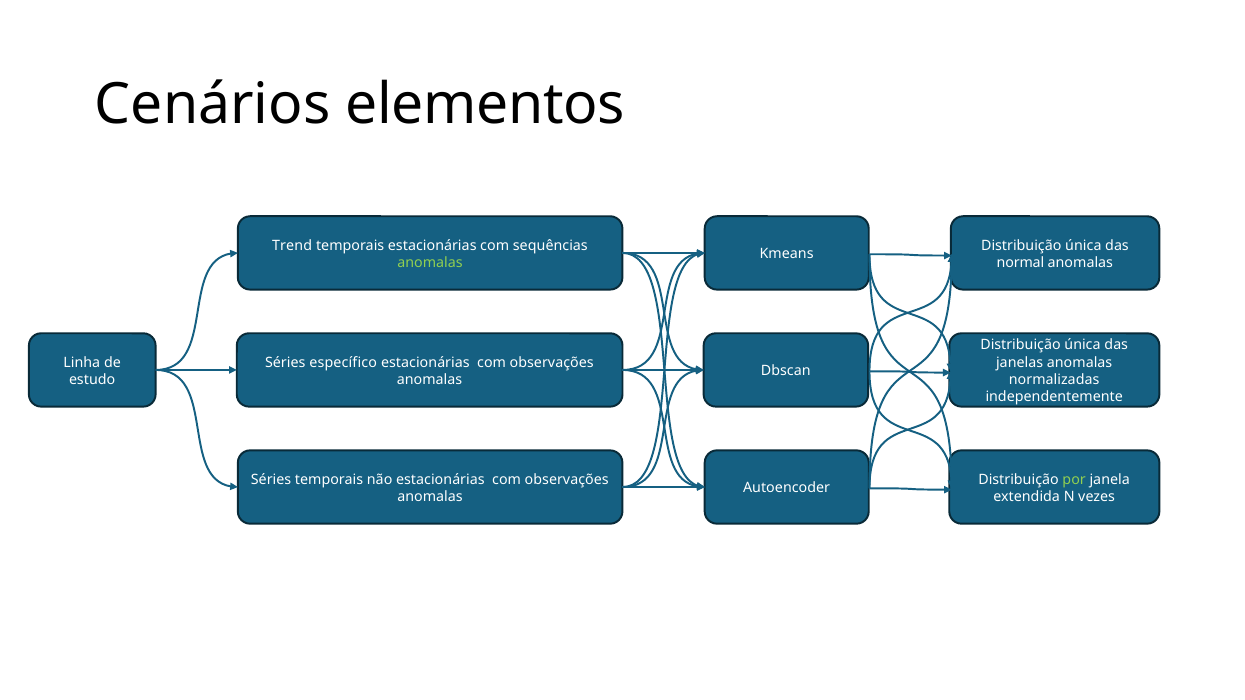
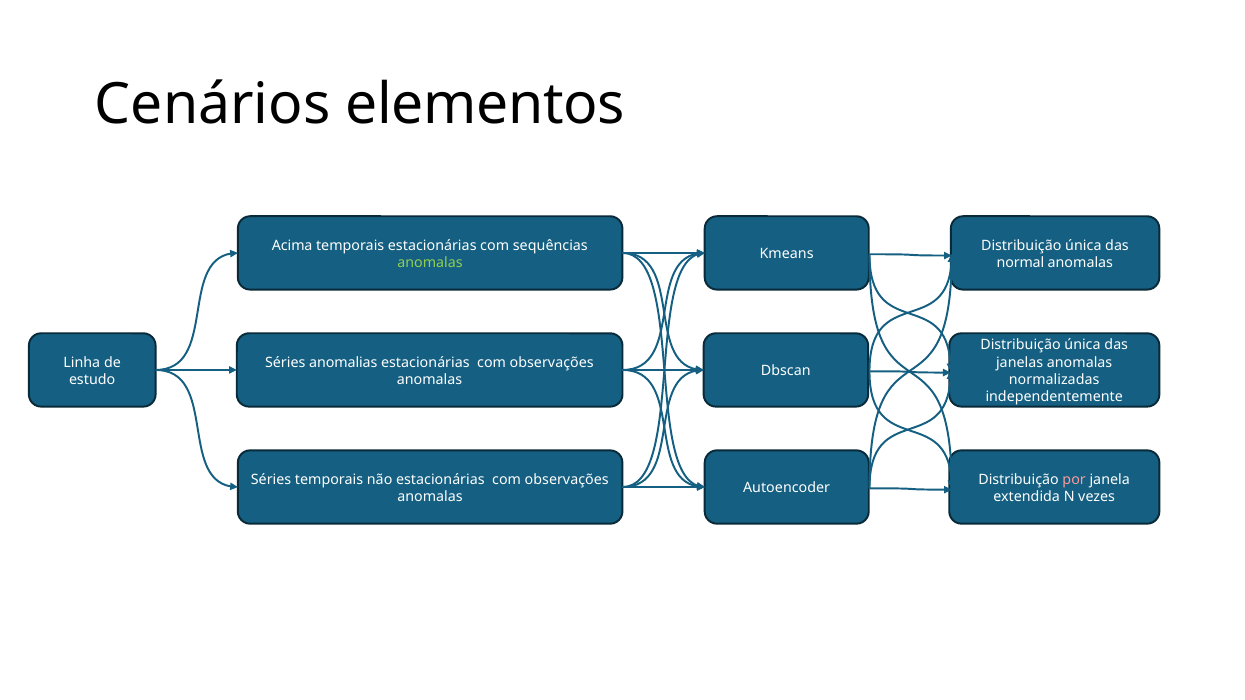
Trend: Trend -> Acima
específico: específico -> anomalias
por colour: light green -> pink
